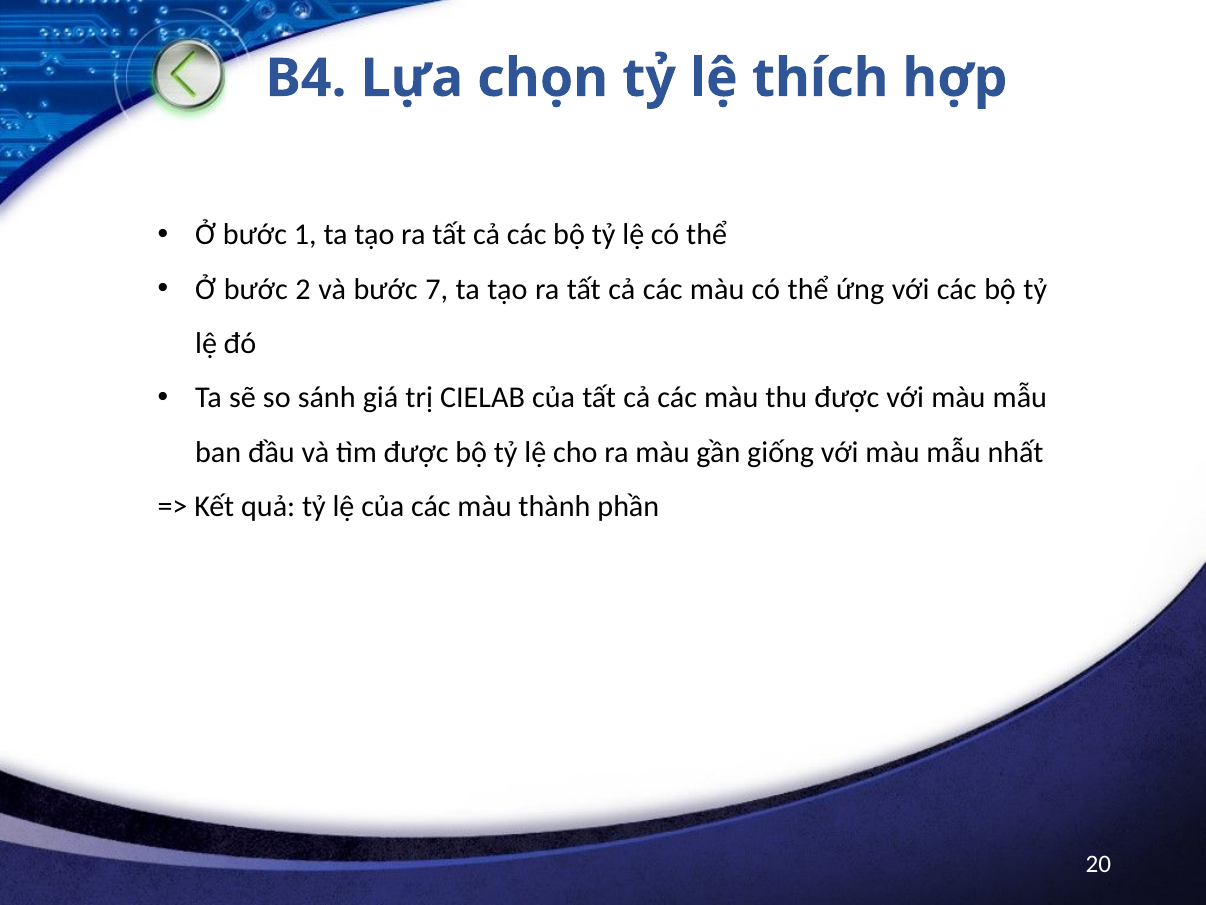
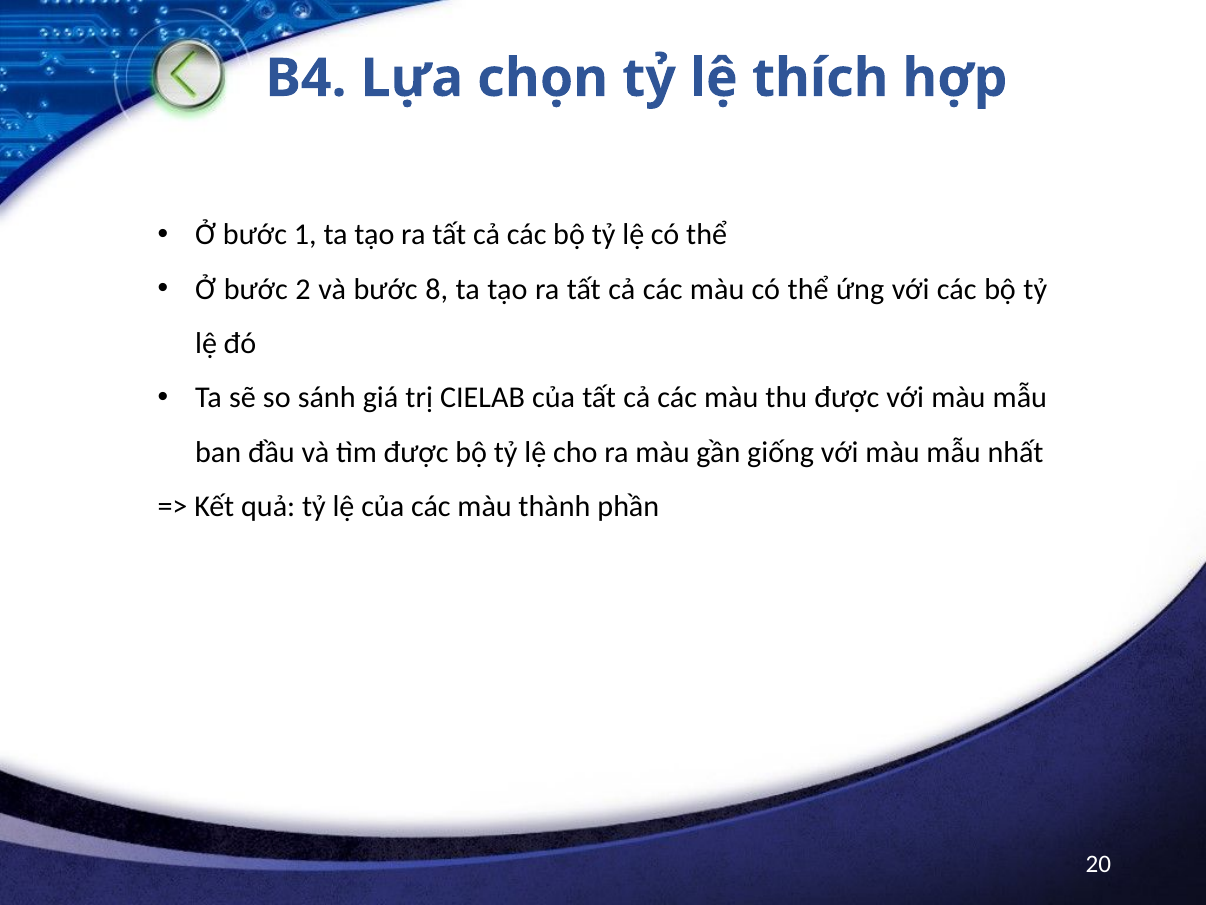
7: 7 -> 8
